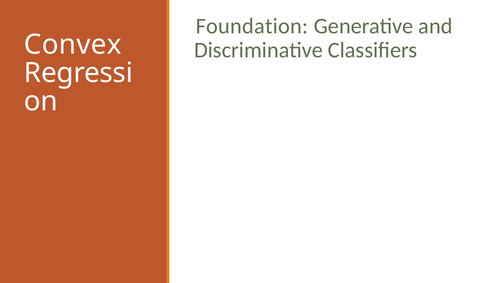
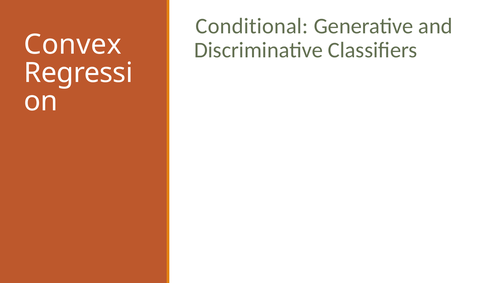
Foundation: Foundation -> Conditional
